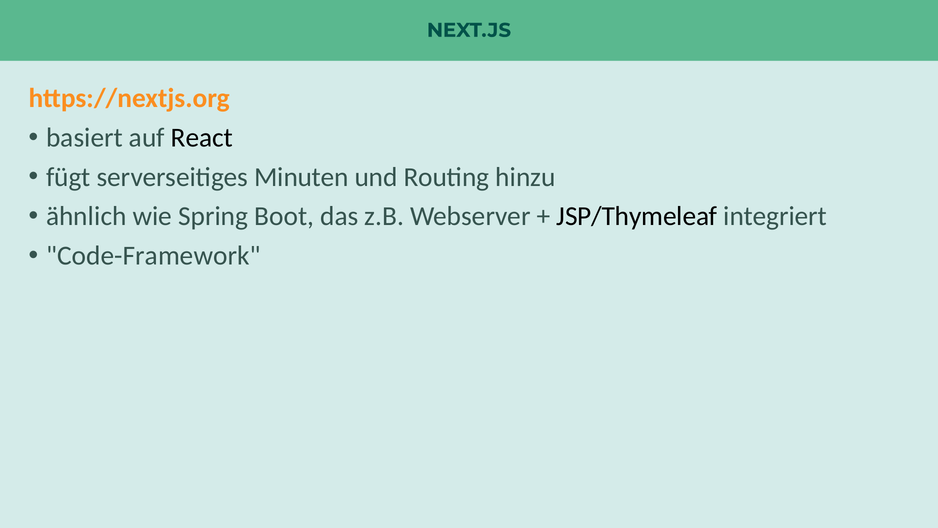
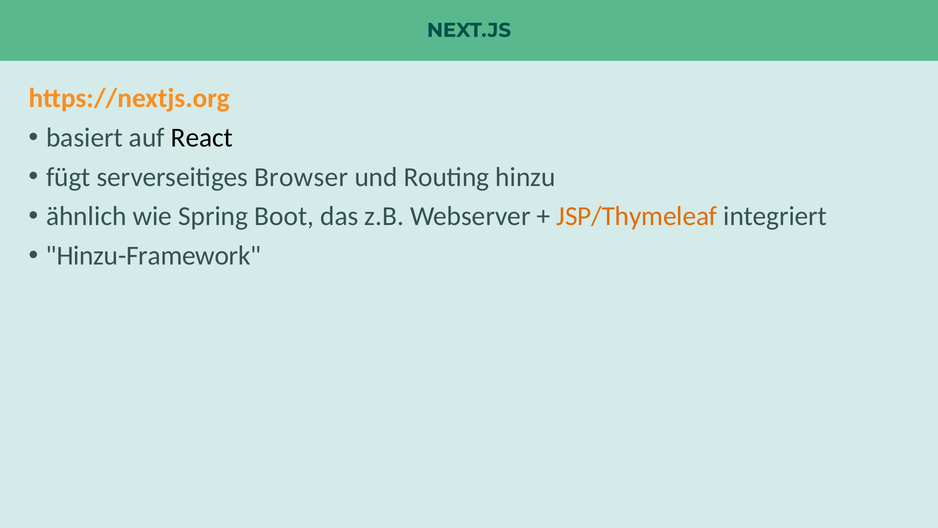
Minuten: Minuten -> Browser
JSP/Thymeleaf colour: black -> orange
Code-Framework: Code-Framework -> Hinzu-Framework
